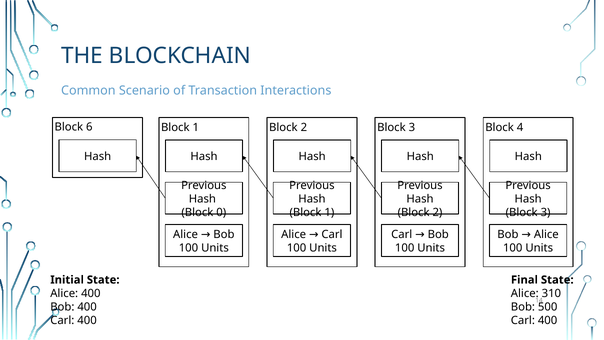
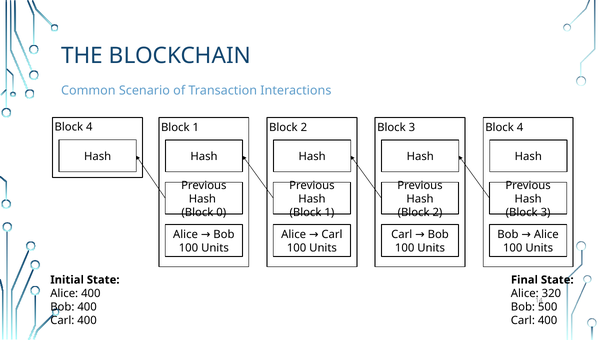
6 at (89, 127): 6 -> 4
310: 310 -> 320
